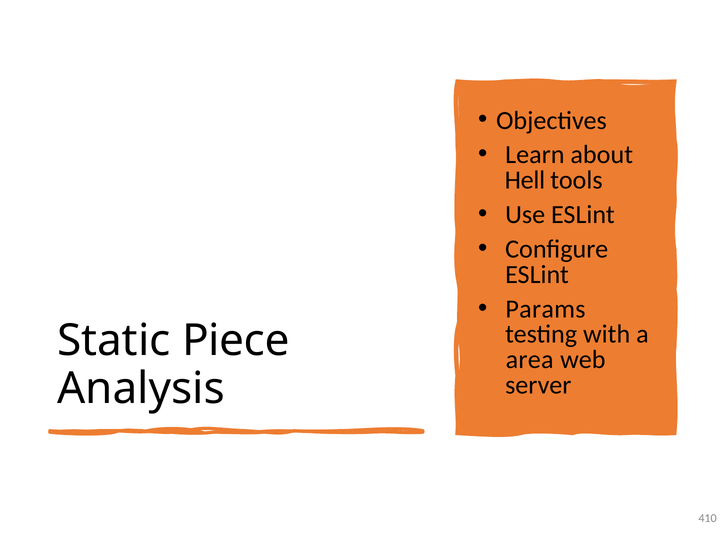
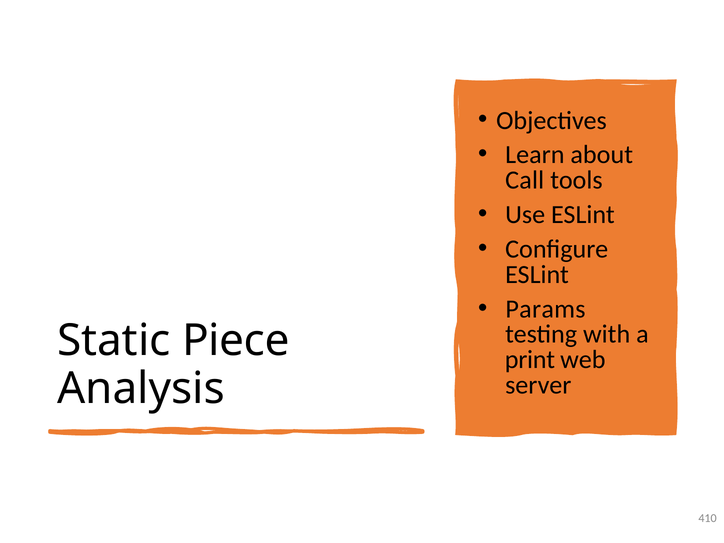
Hell: Hell -> Call
area: area -> print
